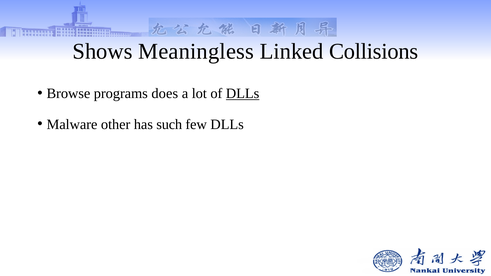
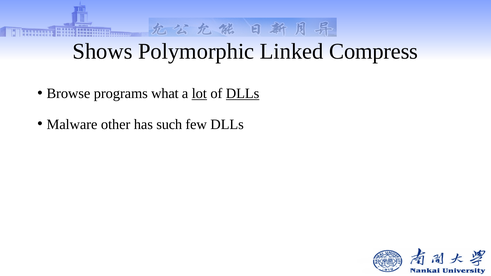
Meaningless: Meaningless -> Polymorphic
Collisions: Collisions -> Compress
does: does -> what
lot underline: none -> present
